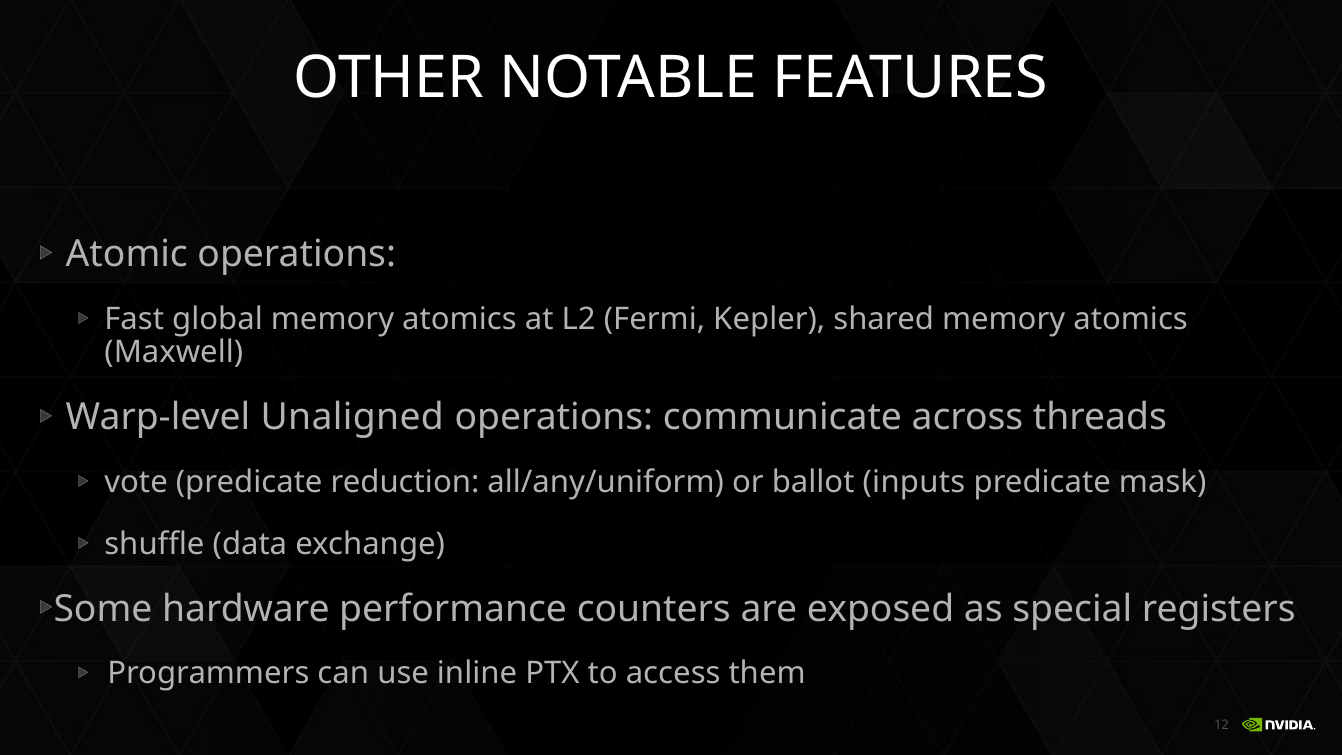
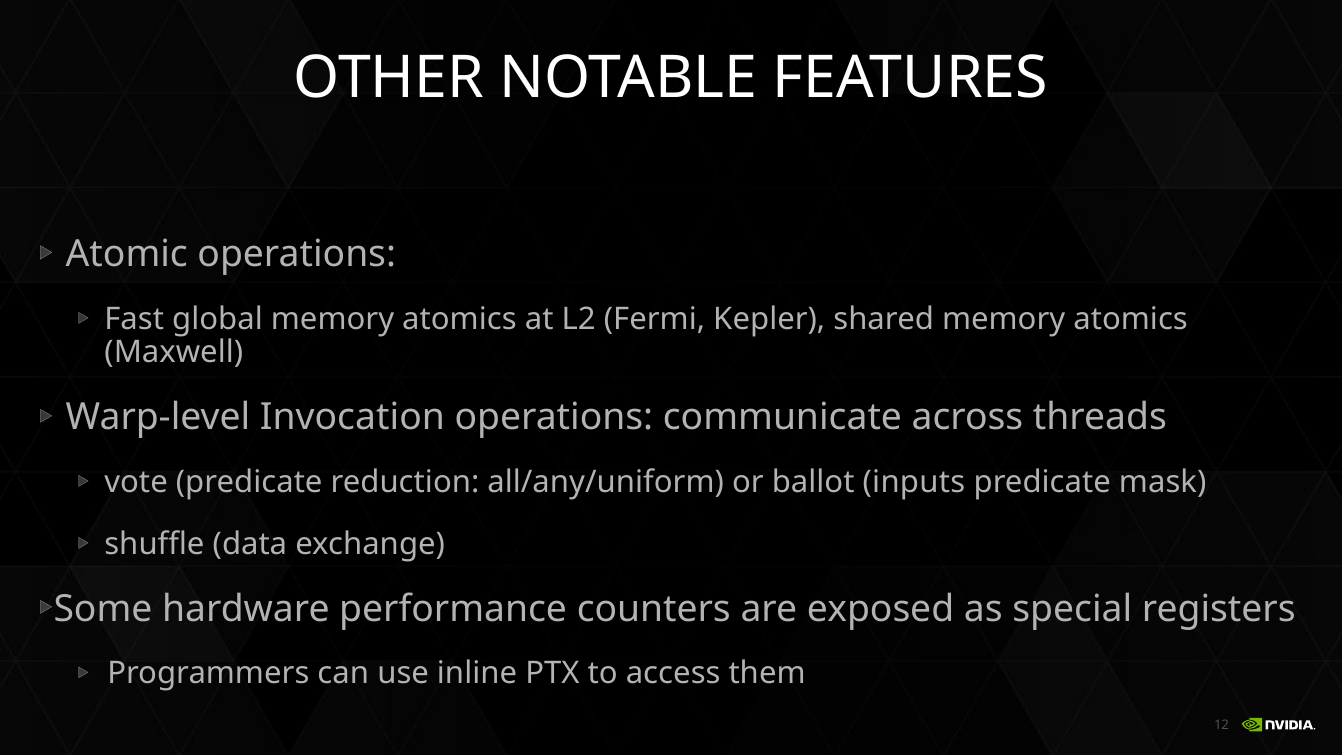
Unaligned: Unaligned -> Invocation
